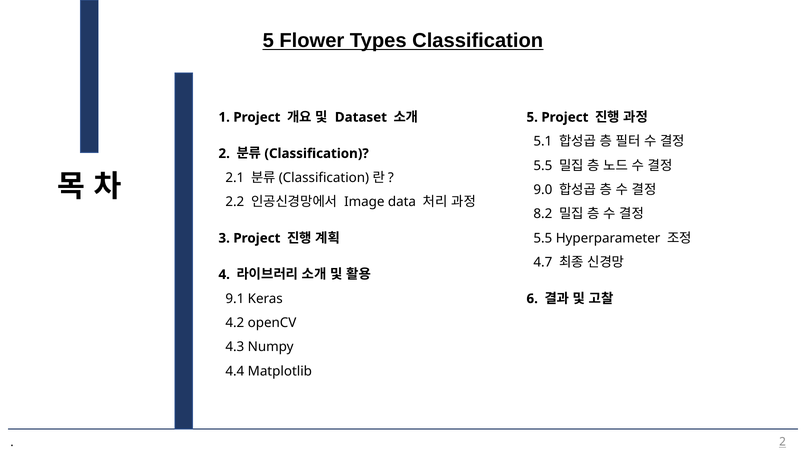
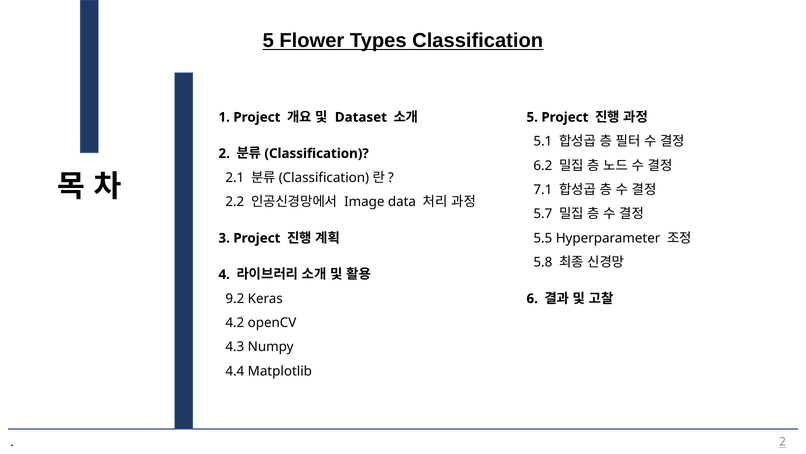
5.5 at (543, 165): 5.5 -> 6.2
9.0: 9.0 -> 7.1
8.2: 8.2 -> 5.7
4.7: 4.7 -> 5.8
9.1: 9.1 -> 9.2
